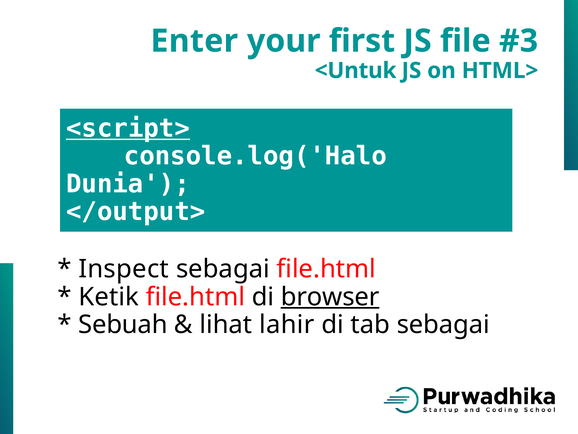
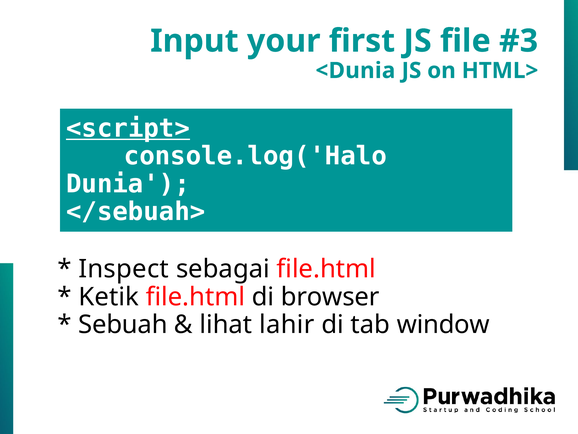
Enter: Enter -> Input
<Untuk: <Untuk -> <Dunia
</output>: </output> -> </sebuah>
browser underline: present -> none
tab sebagai: sebagai -> window
